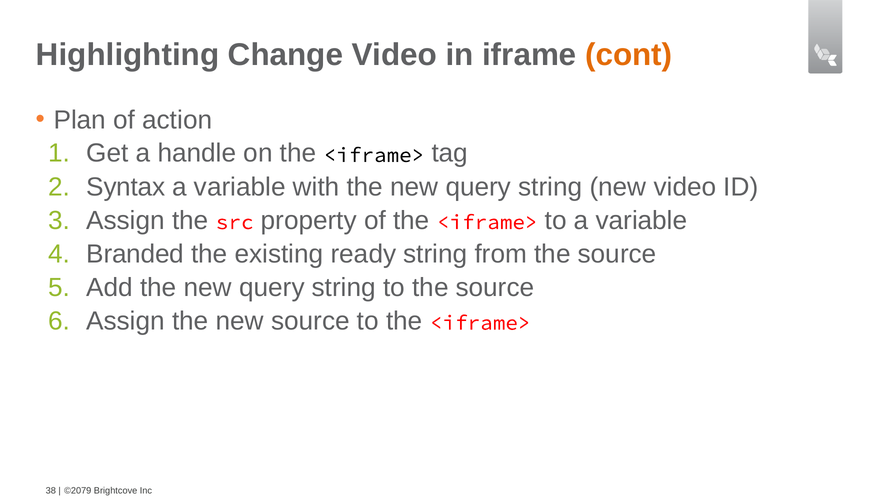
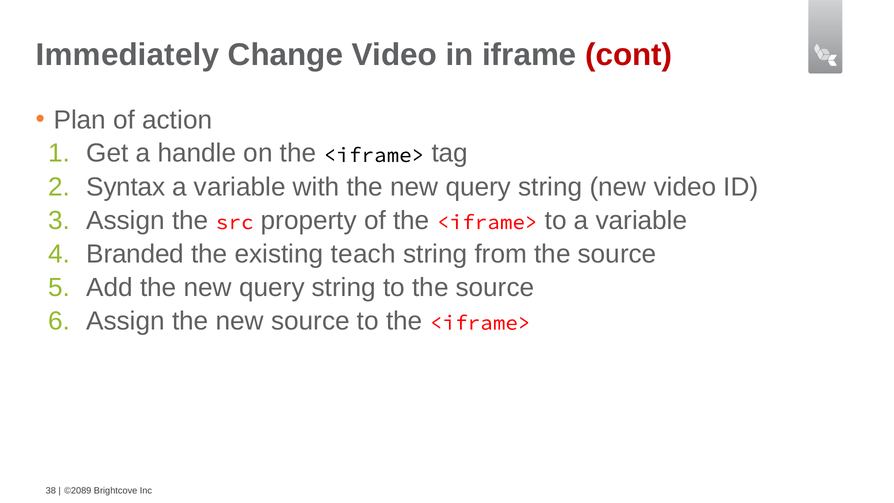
Highlighting: Highlighting -> Immediately
cont colour: orange -> red
ready: ready -> teach
©2079: ©2079 -> ©2089
